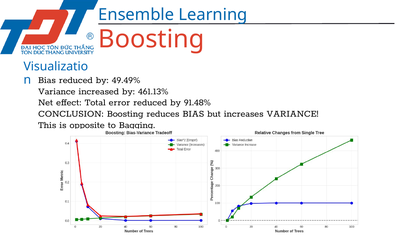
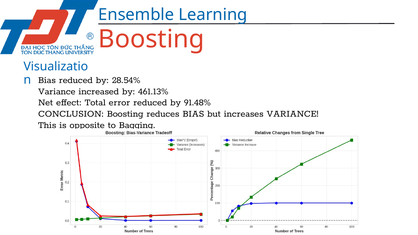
49.49%: 49.49% -> 28.54%
